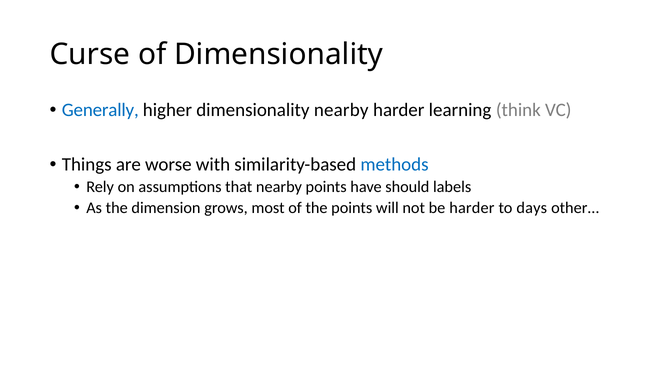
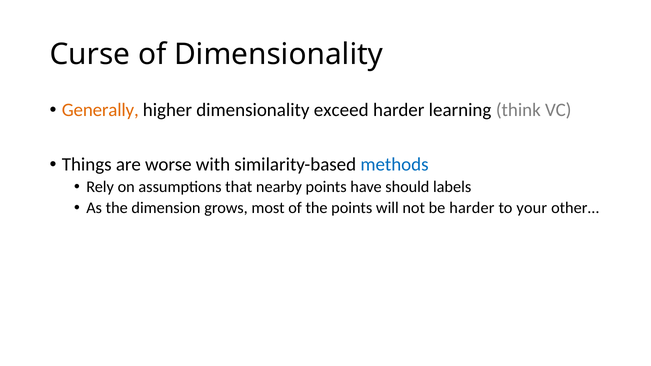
Generally colour: blue -> orange
dimensionality nearby: nearby -> exceed
days: days -> your
